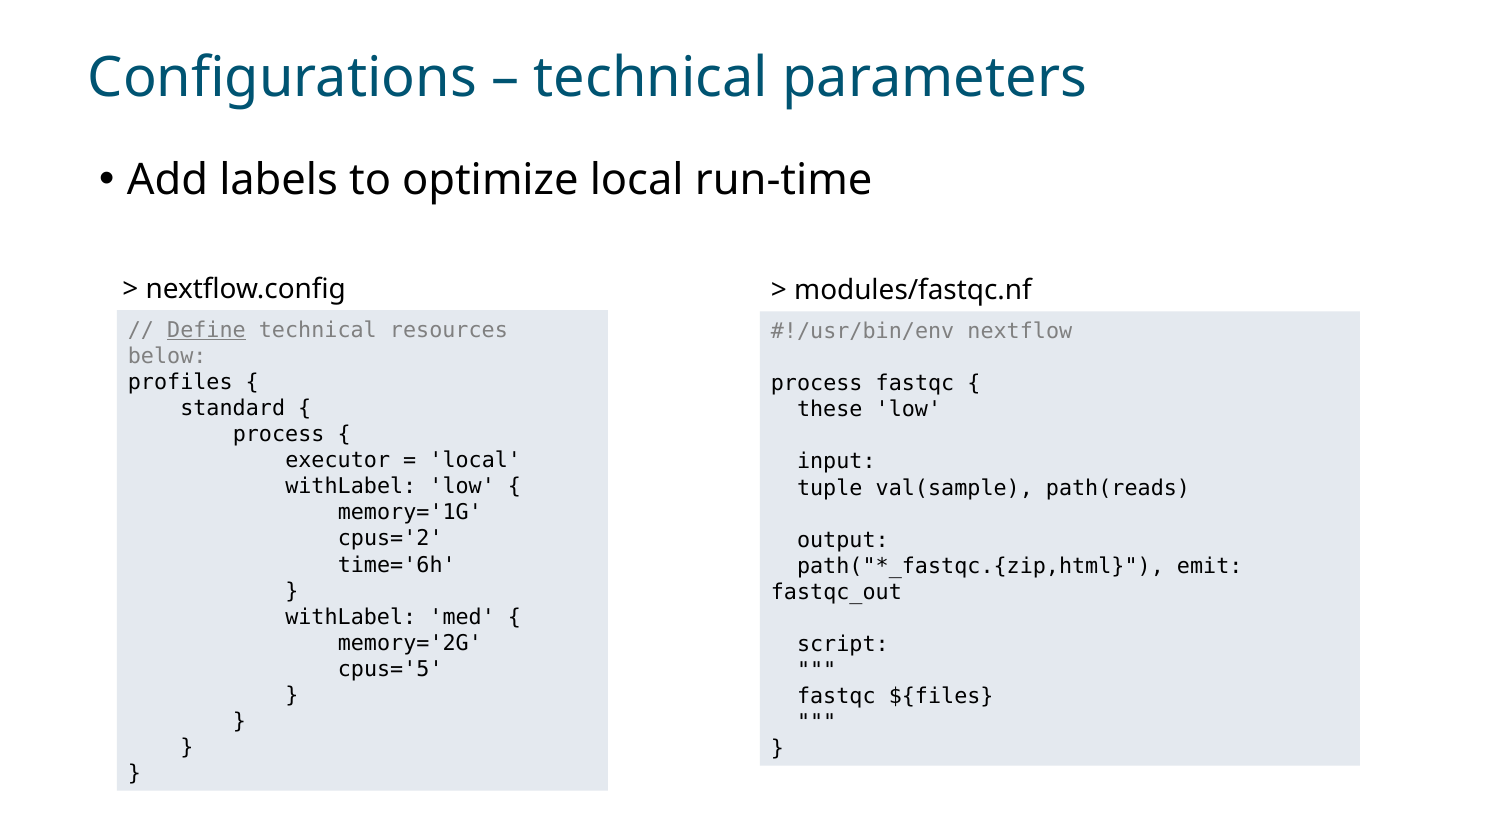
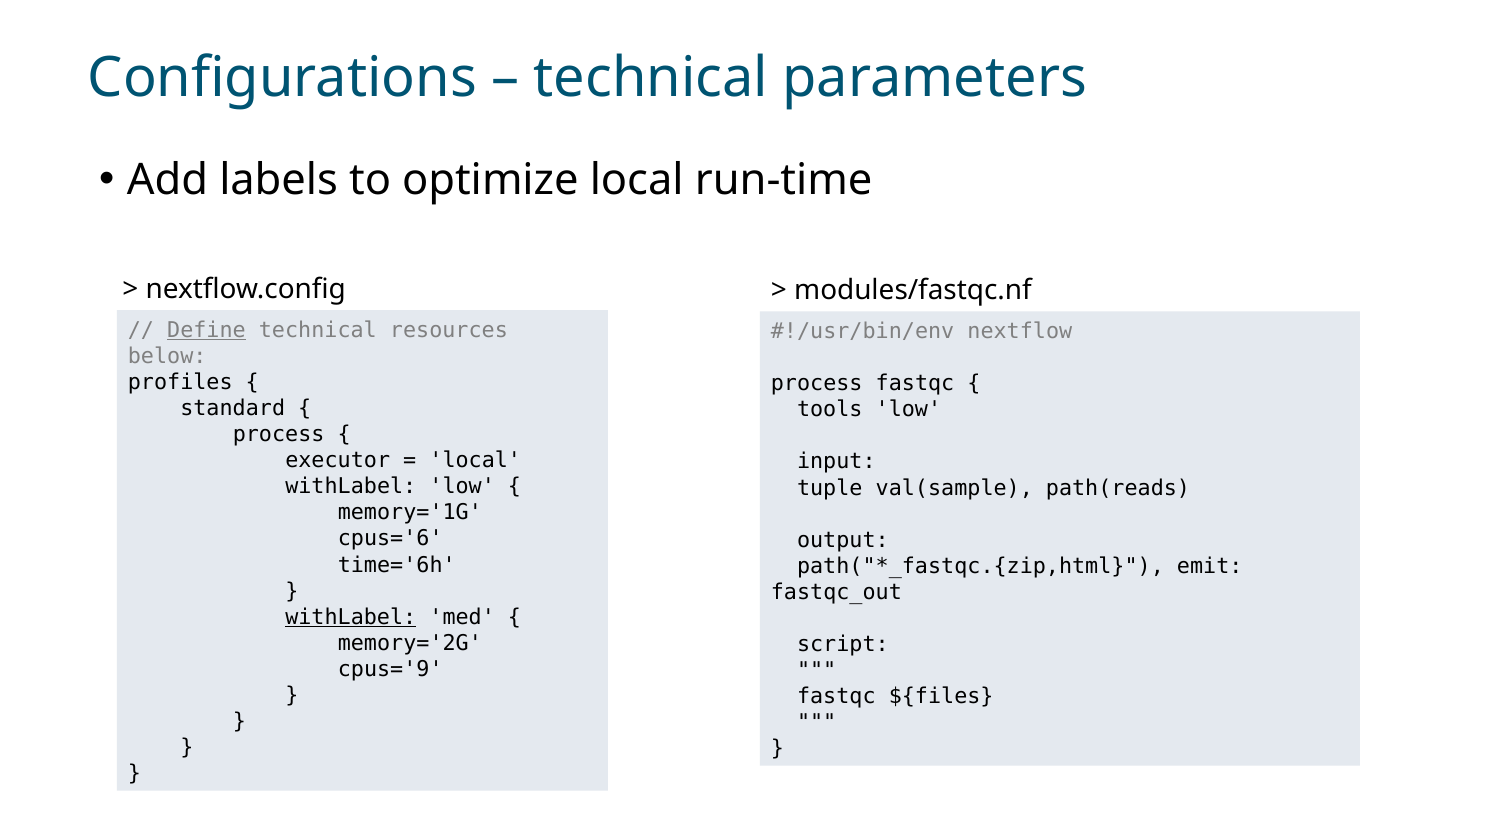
these: these -> tools
cpus='2: cpus='2 -> cpus='6
withLabel at (351, 617) underline: none -> present
cpus='5: cpus='5 -> cpus='9
